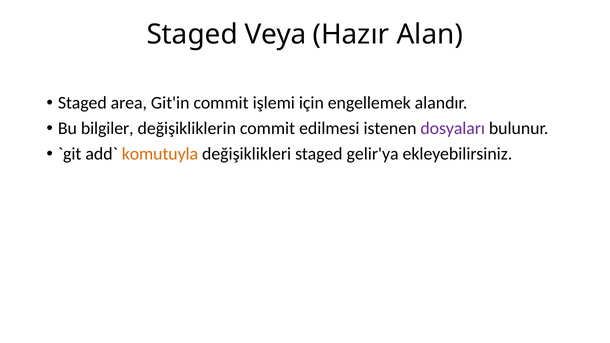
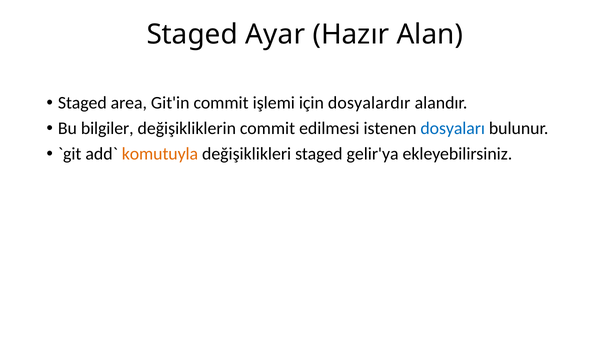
Veya: Veya -> Ayar
engellemek: engellemek -> dosyalardır
dosyaları colour: purple -> blue
